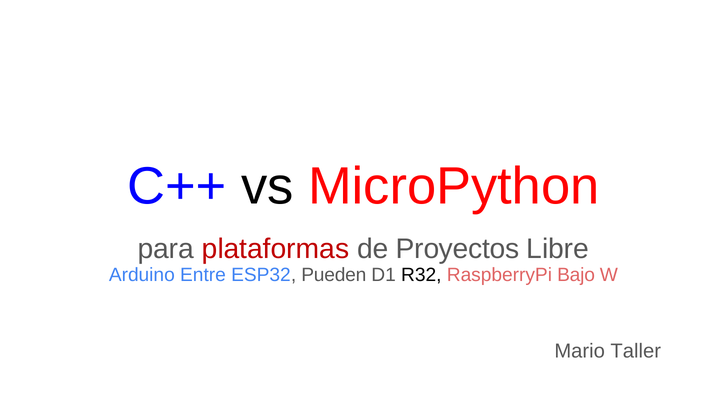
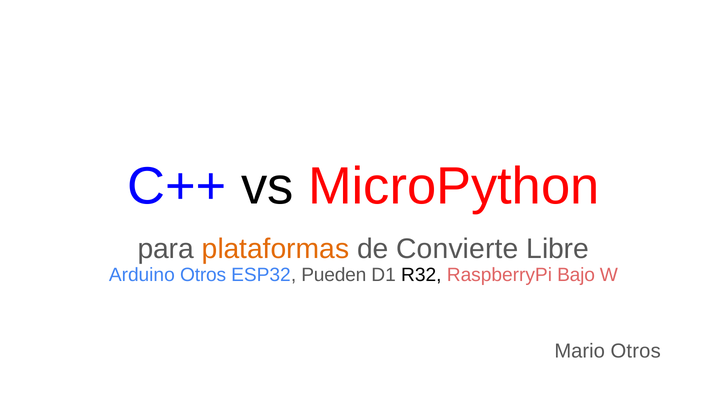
plataformas colour: red -> orange
Proyectos: Proyectos -> Convierte
Arduino Entre: Entre -> Otros
Mario Taller: Taller -> Otros
